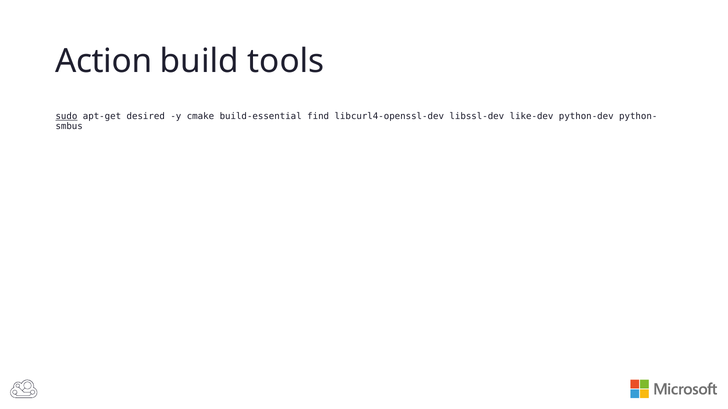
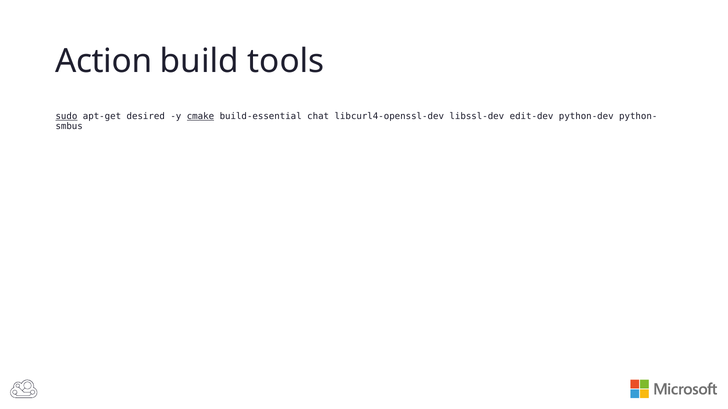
cmake underline: none -> present
find: find -> chat
like-dev: like-dev -> edit-dev
